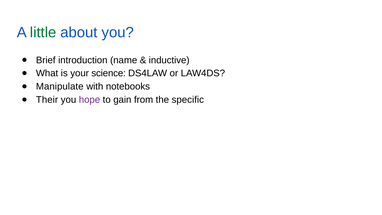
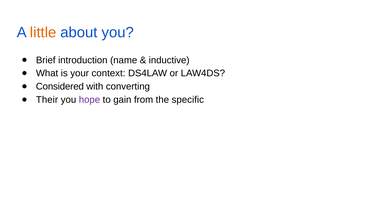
little colour: green -> orange
science: science -> context
Manipulate: Manipulate -> Considered
notebooks: notebooks -> converting
